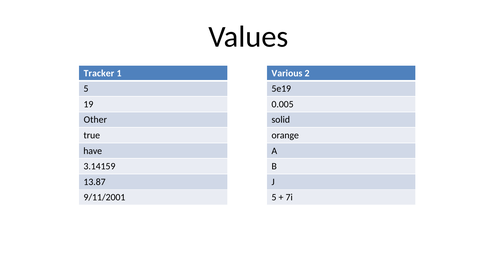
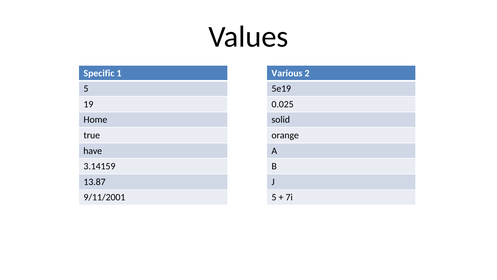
Tracker: Tracker -> Specific
0.005: 0.005 -> 0.025
Other: Other -> Home
